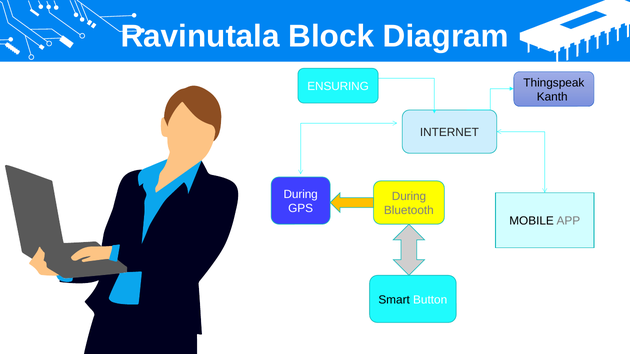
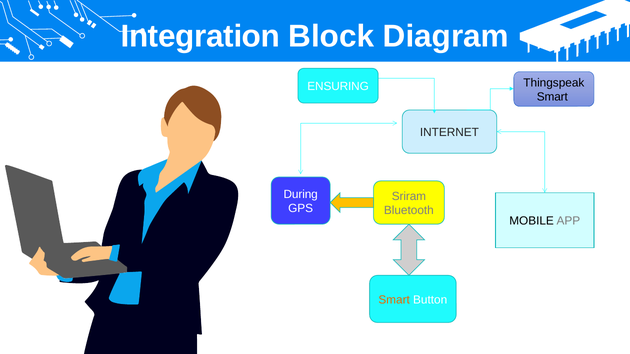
Ravinutala: Ravinutala -> Integration
Kanth at (552, 97): Kanth -> Smart
During at (409, 196): During -> Sriram
Smart at (394, 300) colour: black -> orange
